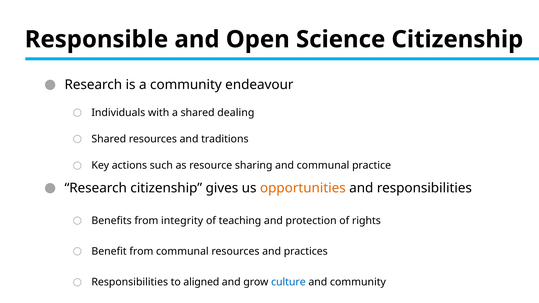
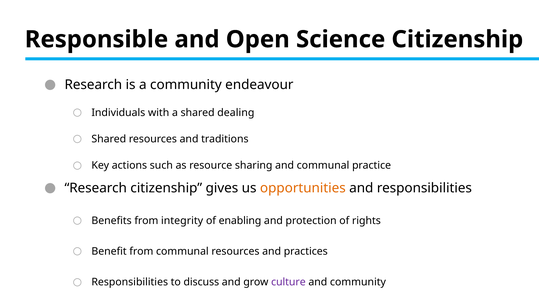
teaching: teaching -> enabling
aligned: aligned -> discuss
culture colour: blue -> purple
